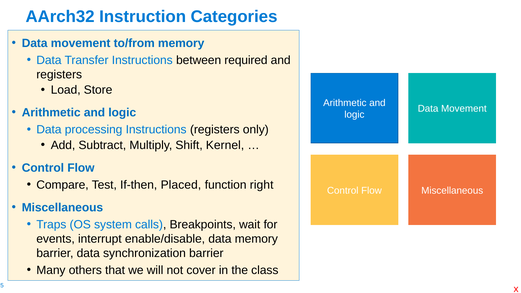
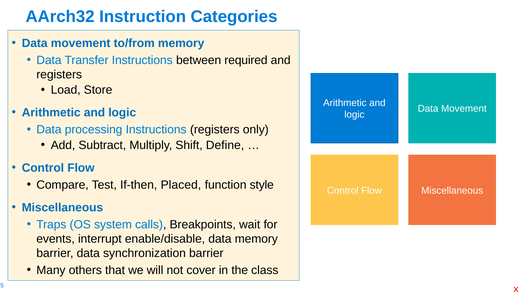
Kernel: Kernel -> Define
right: right -> style
